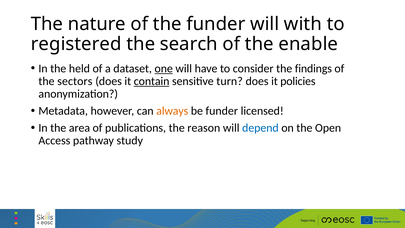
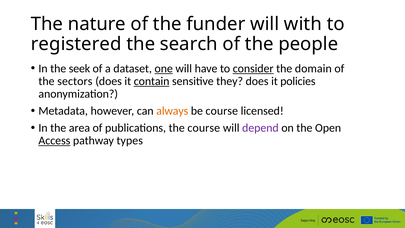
enable: enable -> people
held: held -> seek
consider underline: none -> present
findings: findings -> domain
turn: turn -> they
be funder: funder -> course
the reason: reason -> course
depend colour: blue -> purple
Access underline: none -> present
study: study -> types
